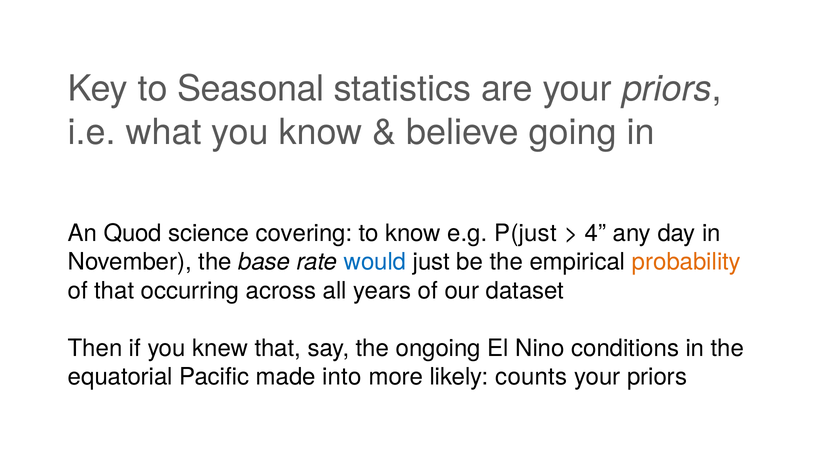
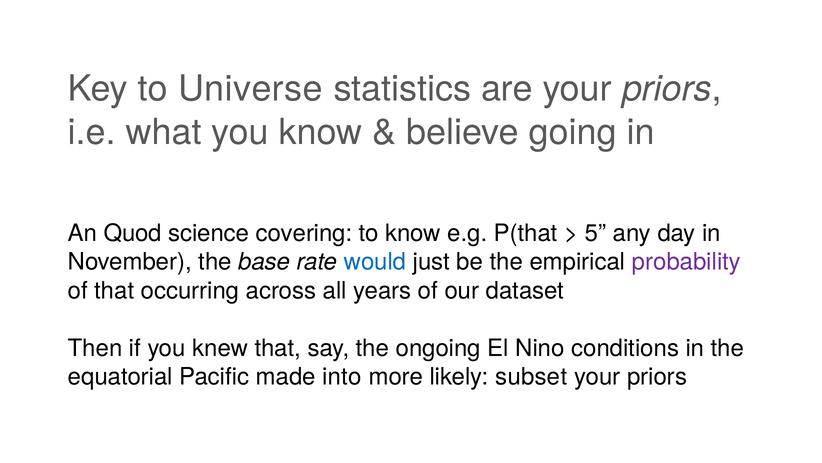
Seasonal: Seasonal -> Universe
P(just: P(just -> P(that
4: 4 -> 5
probability colour: orange -> purple
counts: counts -> subset
